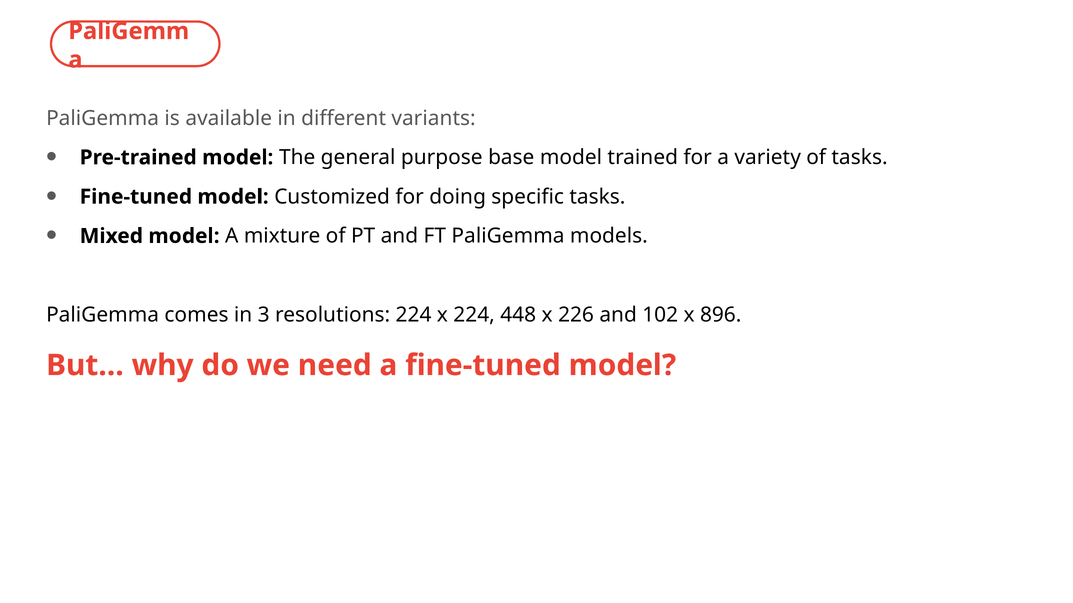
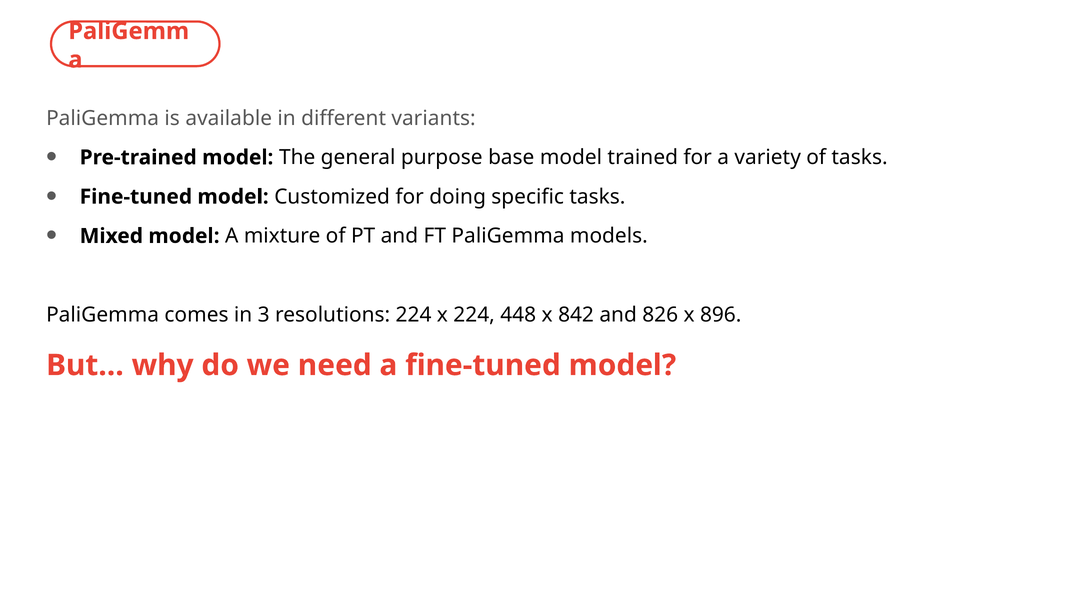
226: 226 -> 842
102: 102 -> 826
